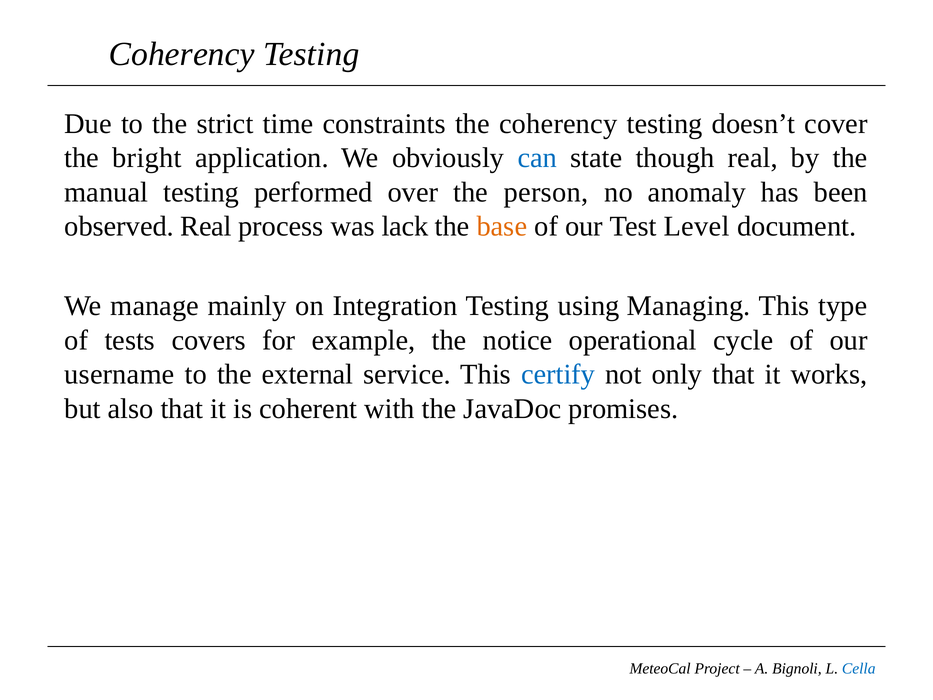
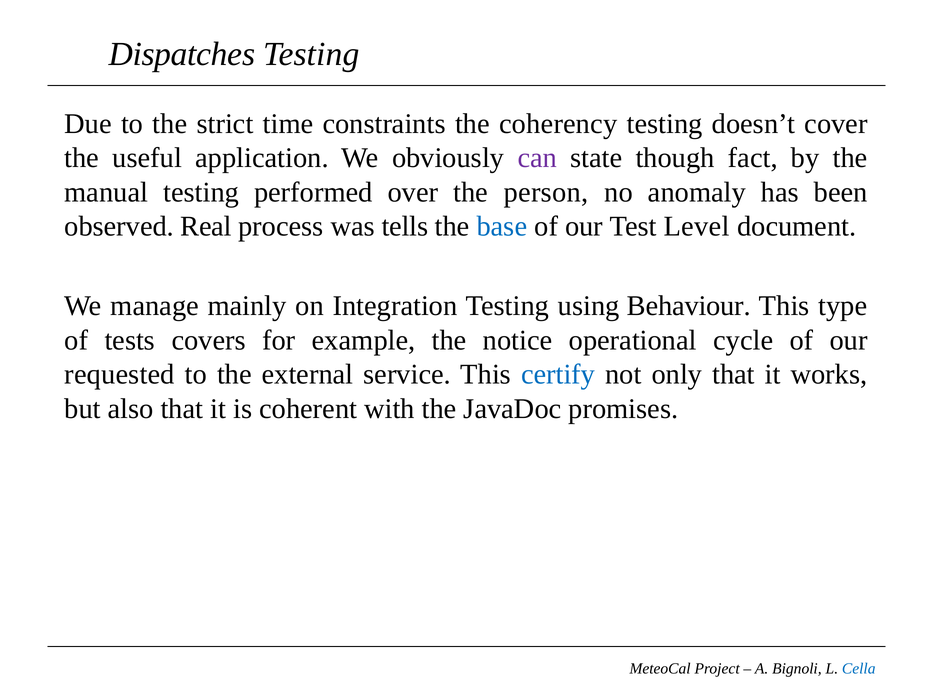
Coherency at (182, 54): Coherency -> Dispatches
bright: bright -> useful
can colour: blue -> purple
though real: real -> fact
lack: lack -> tells
base colour: orange -> blue
Managing: Managing -> Behaviour
username: username -> requested
